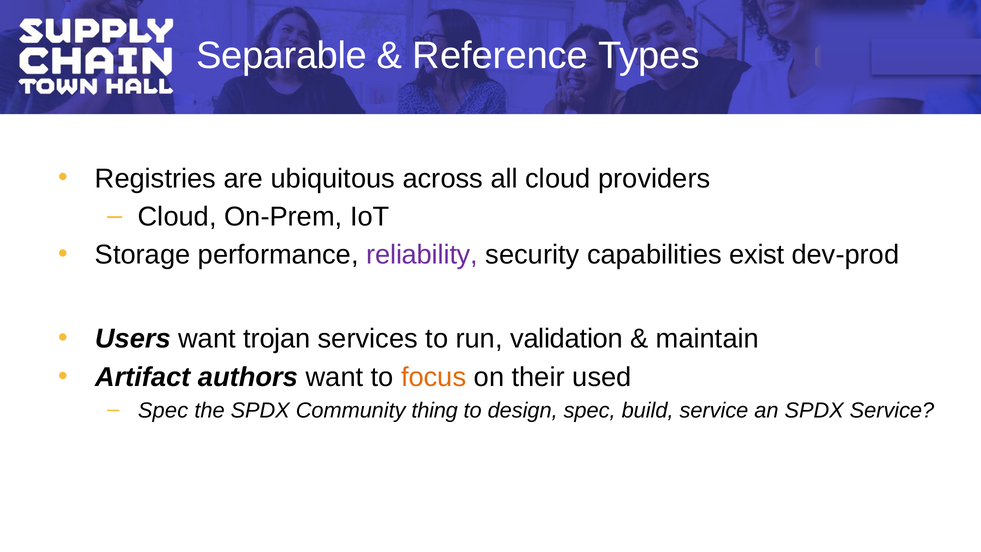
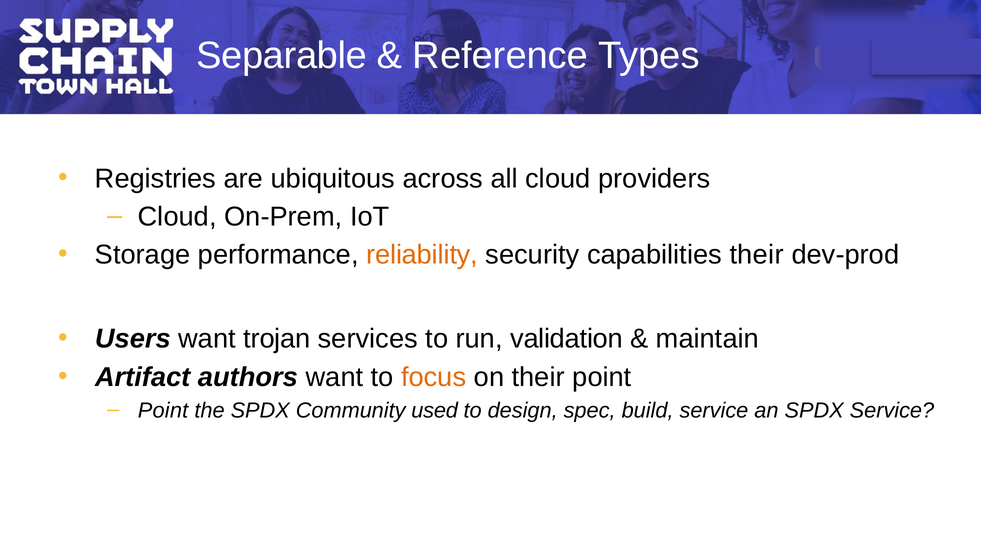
reliability colour: purple -> orange
capabilities exist: exist -> their
their used: used -> point
Spec at (163, 410): Spec -> Point
thing: thing -> used
